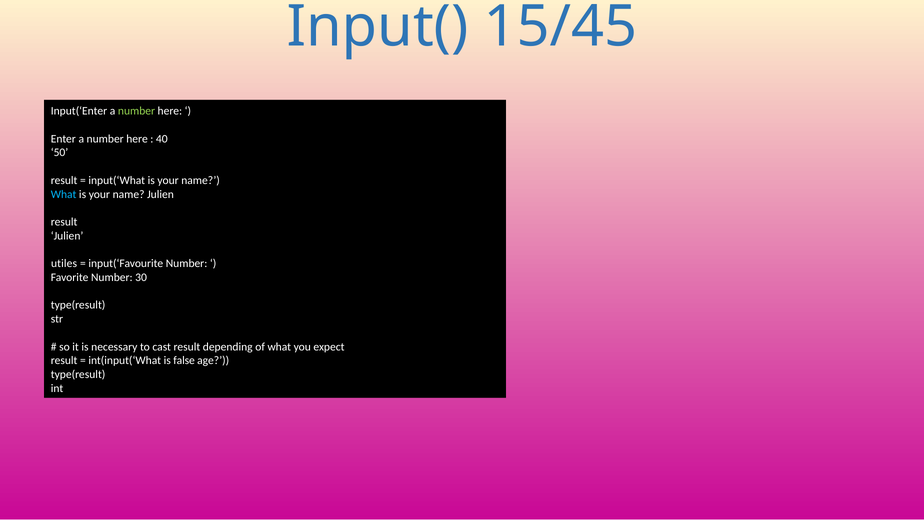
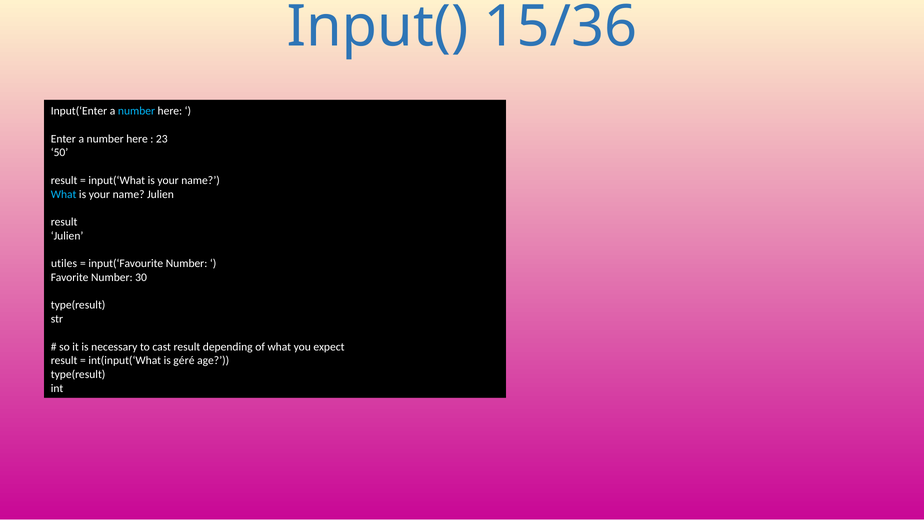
15/45: 15/45 -> 15/36
number at (137, 111) colour: light green -> light blue
40: 40 -> 23
false: false -> géré
